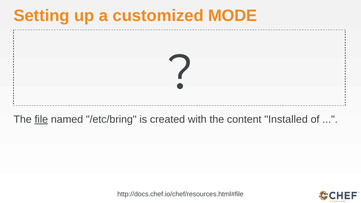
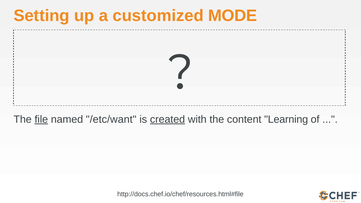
/etc/bring: /etc/bring -> /etc/want
created underline: none -> present
Installed: Installed -> Learning
